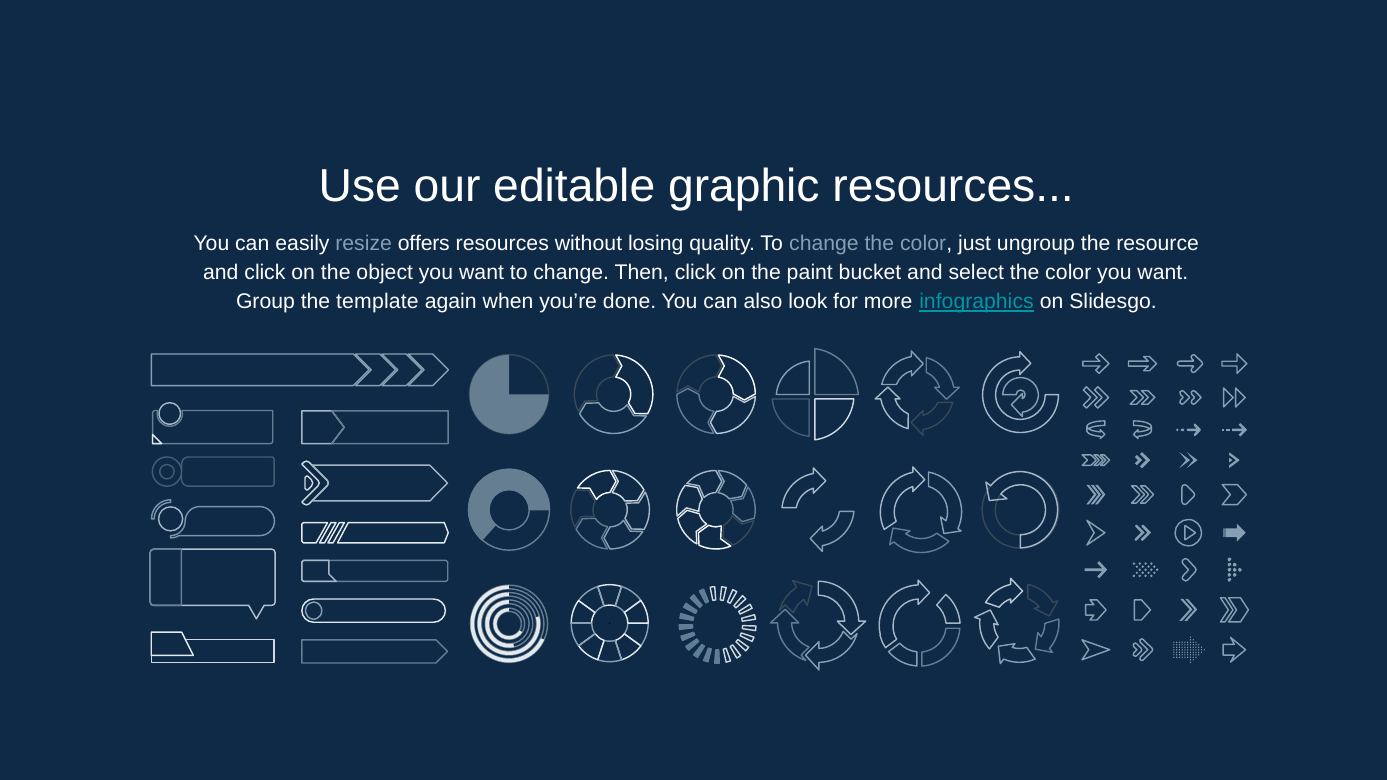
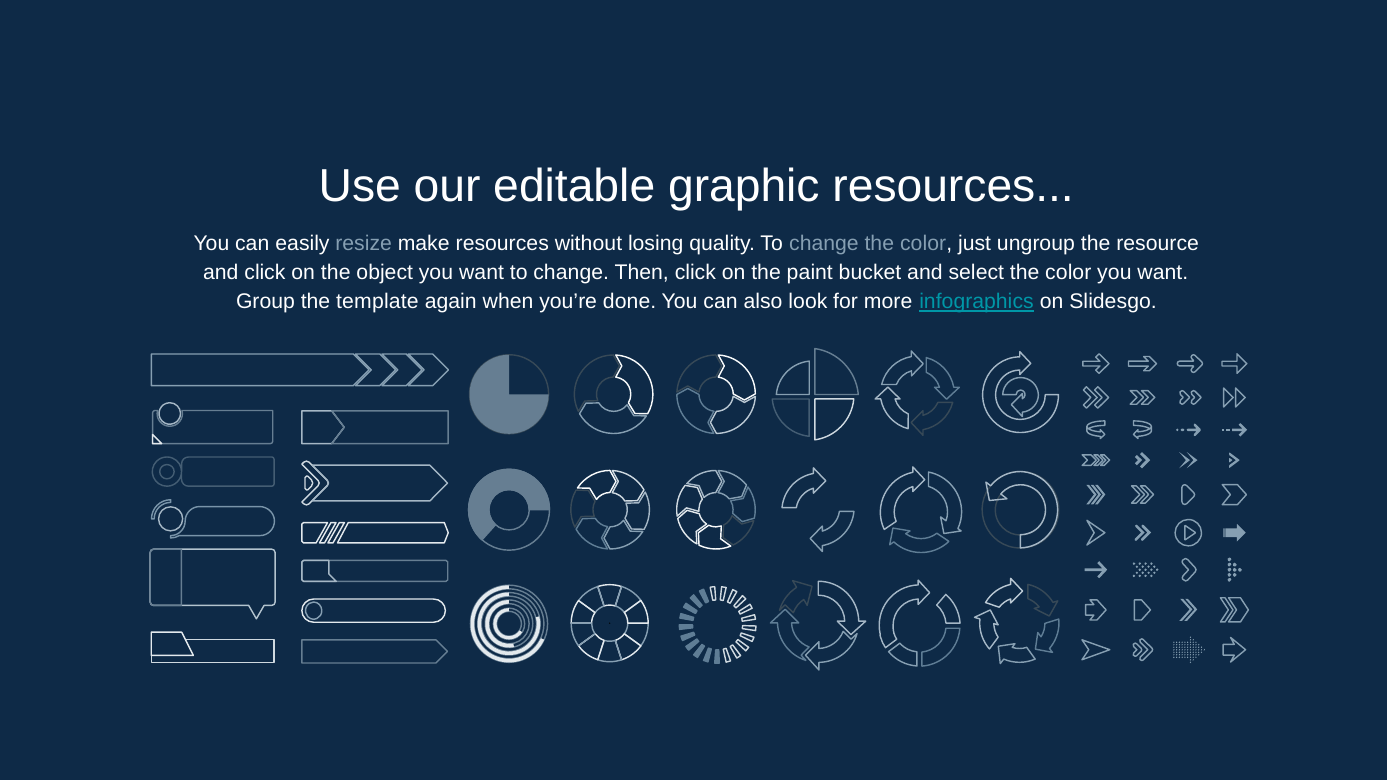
offers: offers -> make
